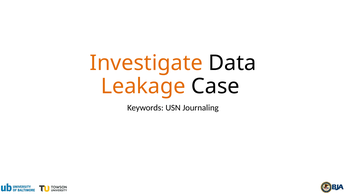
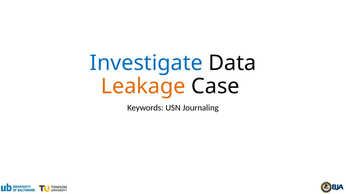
Investigate colour: orange -> blue
